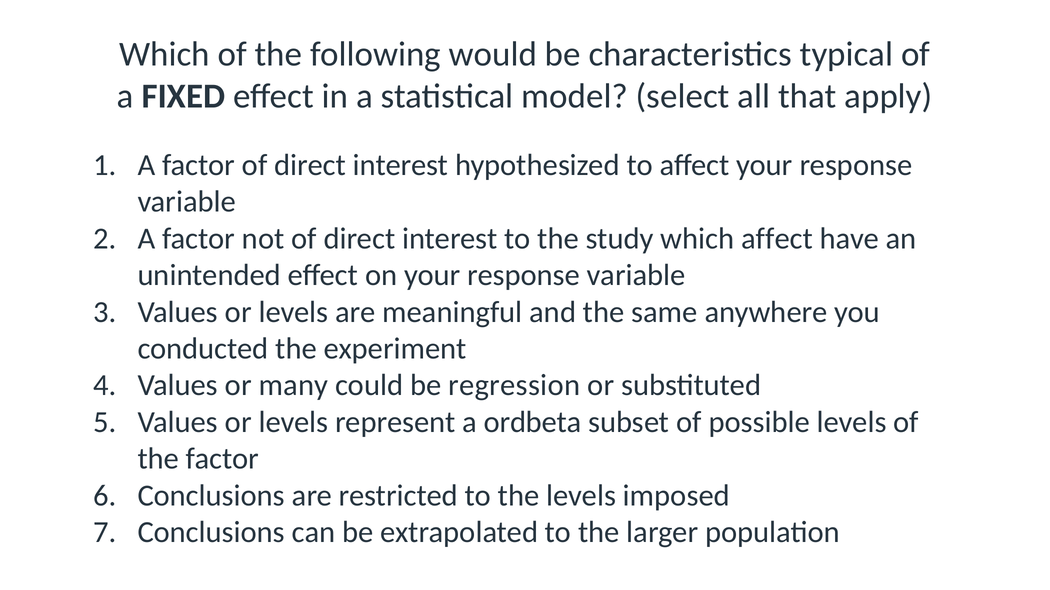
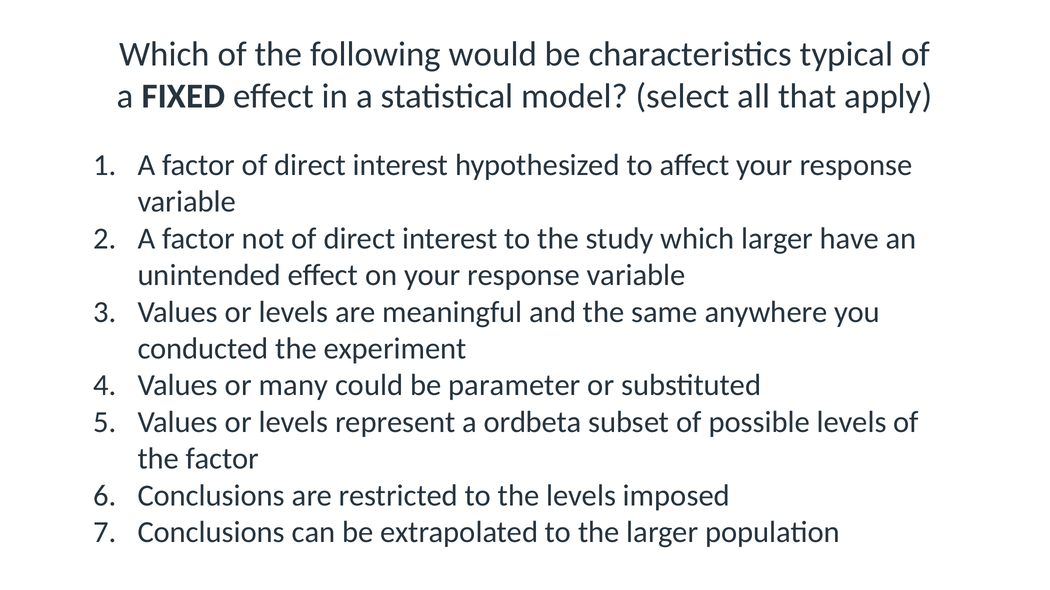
which affect: affect -> larger
regression: regression -> parameter
